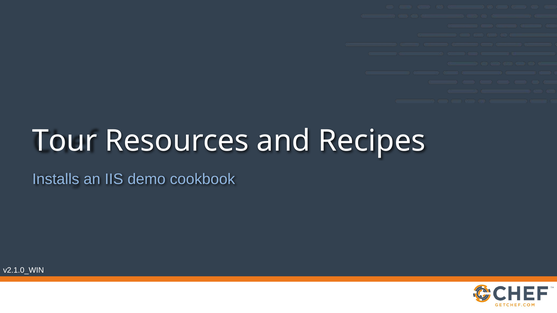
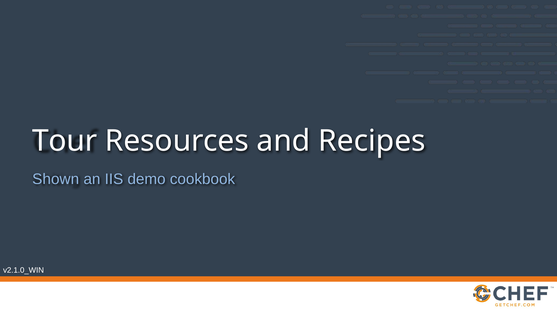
Installs: Installs -> Shown
